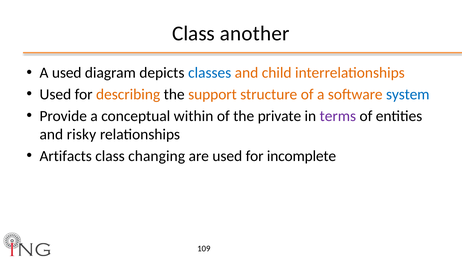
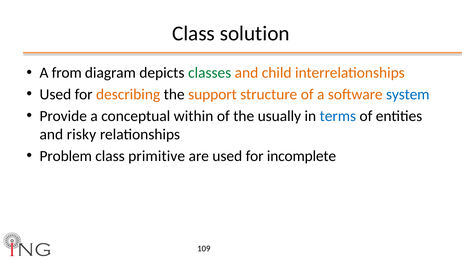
another: another -> solution
A used: used -> from
classes colour: blue -> green
private: private -> usually
terms colour: purple -> blue
Artifacts: Artifacts -> Problem
changing: changing -> primitive
